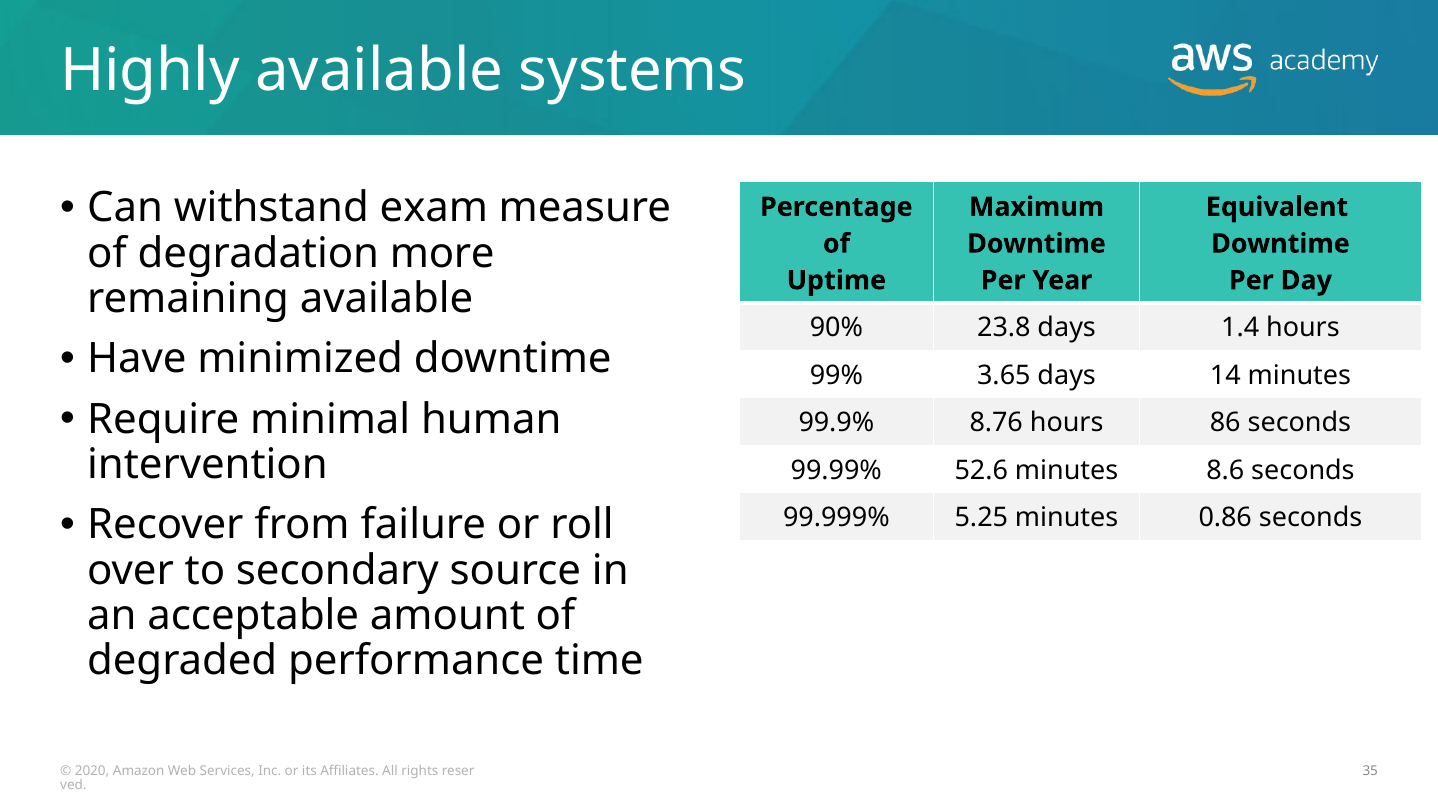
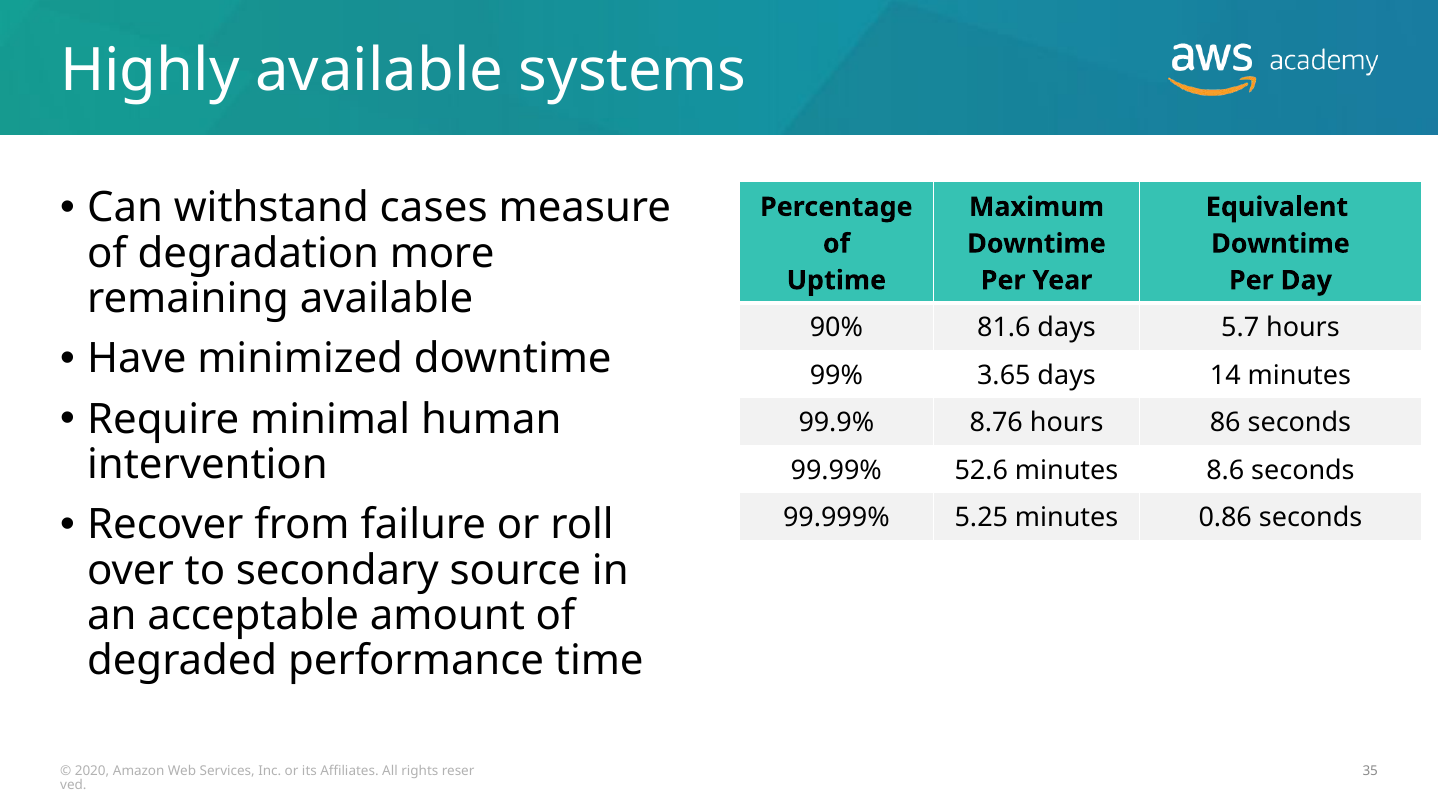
exam: exam -> cases
23.8: 23.8 -> 81.6
1.4: 1.4 -> 5.7
